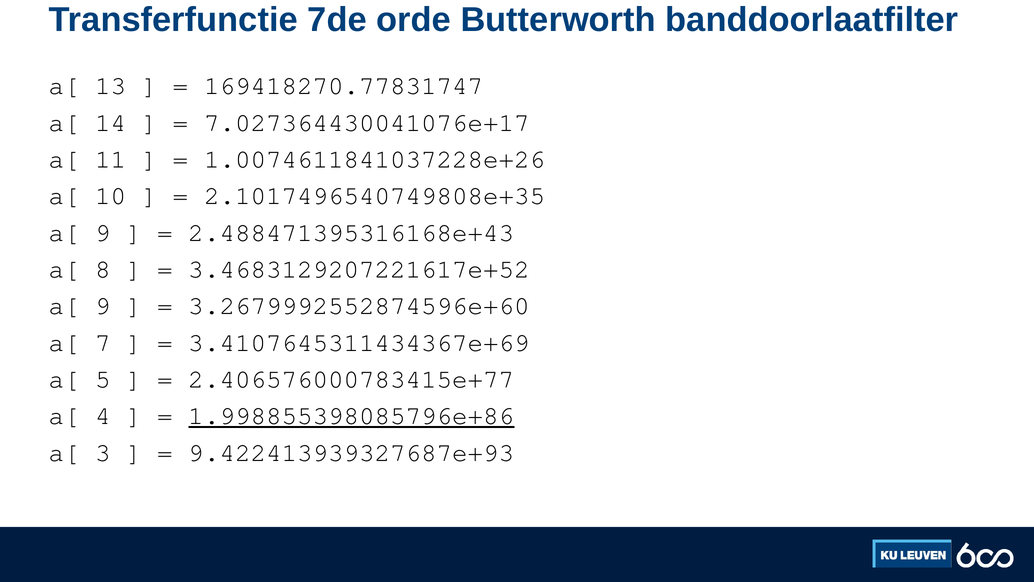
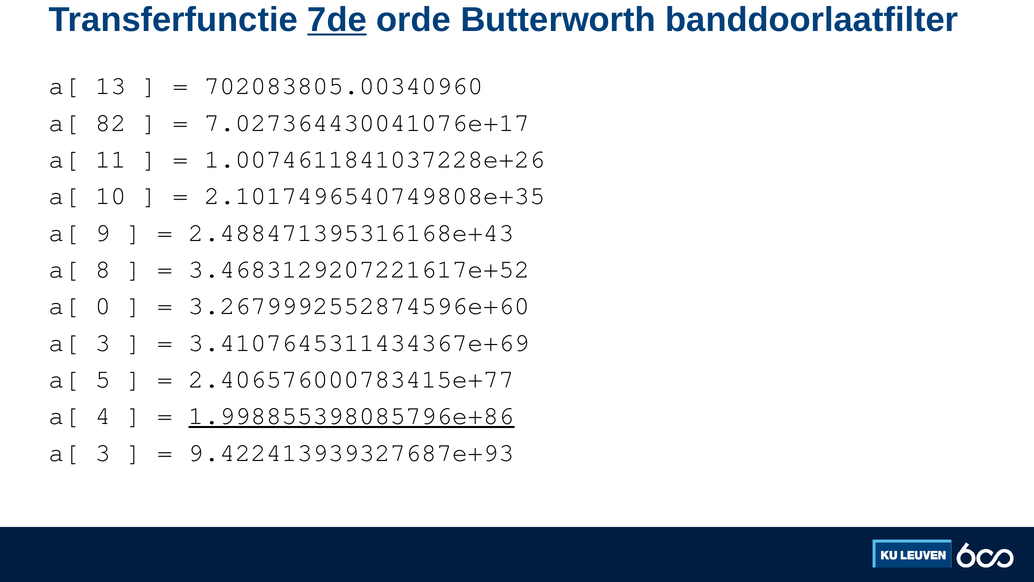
7de underline: none -> present
169418270.77831747: 169418270.77831747 -> 702083805.00340960
14: 14 -> 82
9 at (103, 306): 9 -> 0
7 at (103, 342): 7 -> 3
